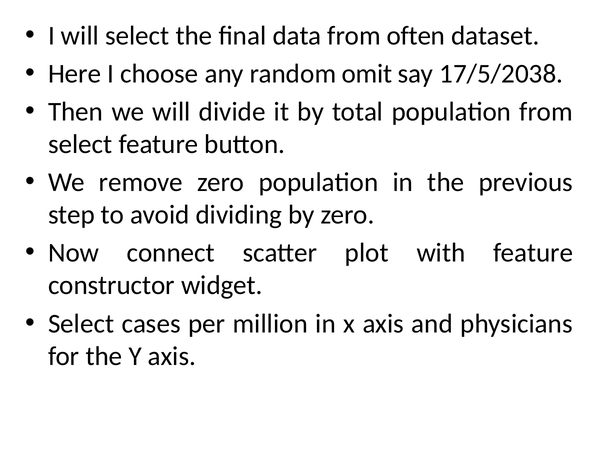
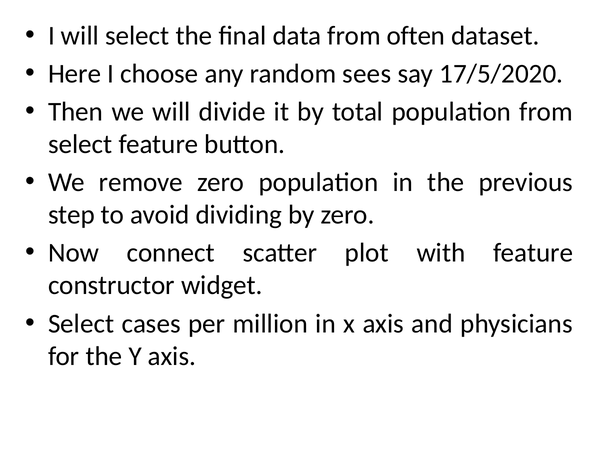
omit: omit -> sees
17/5/2038: 17/5/2038 -> 17/5/2020
